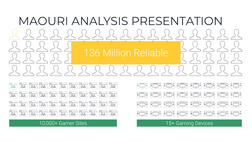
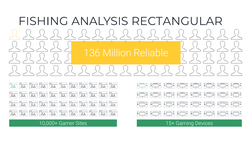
MAOURI: MAOURI -> FISHING
PRESENTATION: PRESENTATION -> RECTANGULAR
